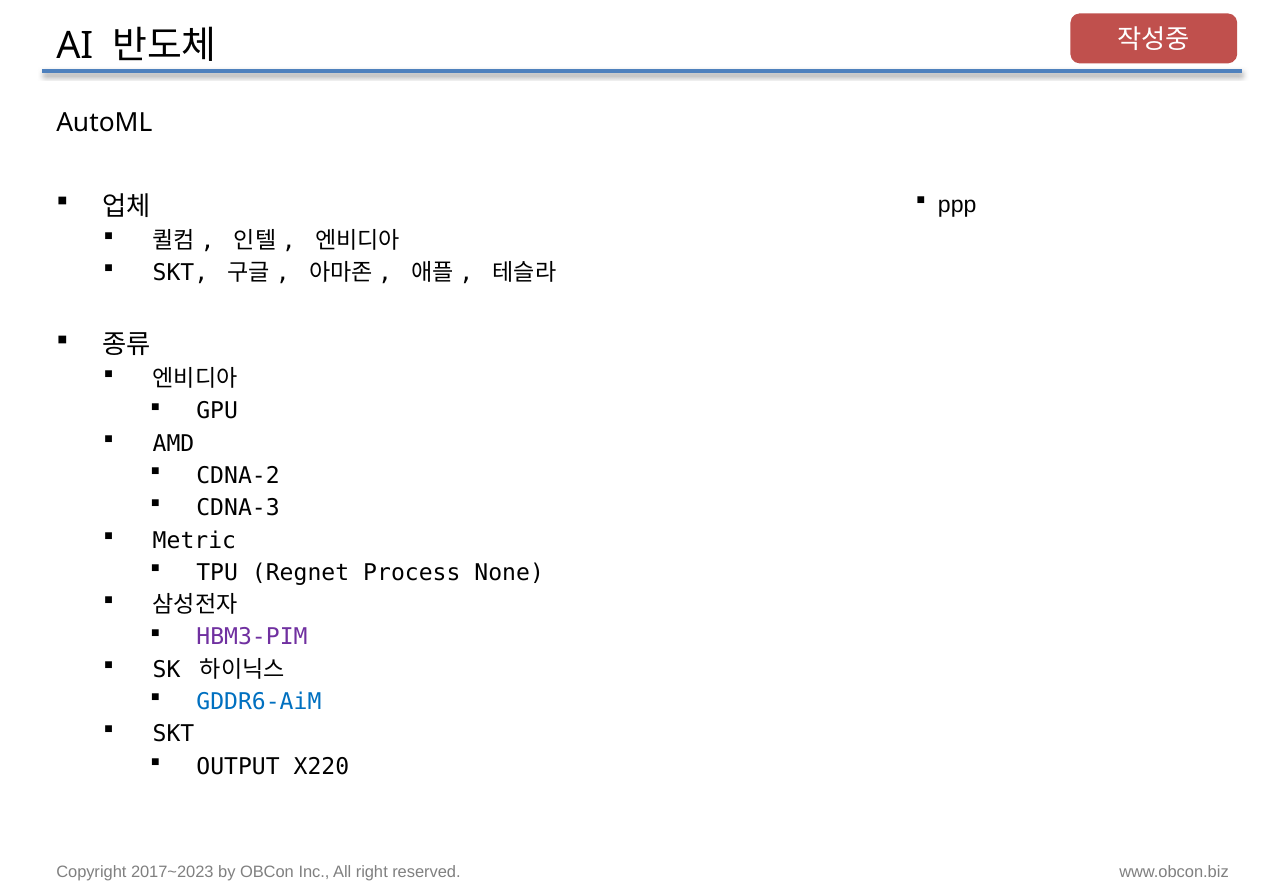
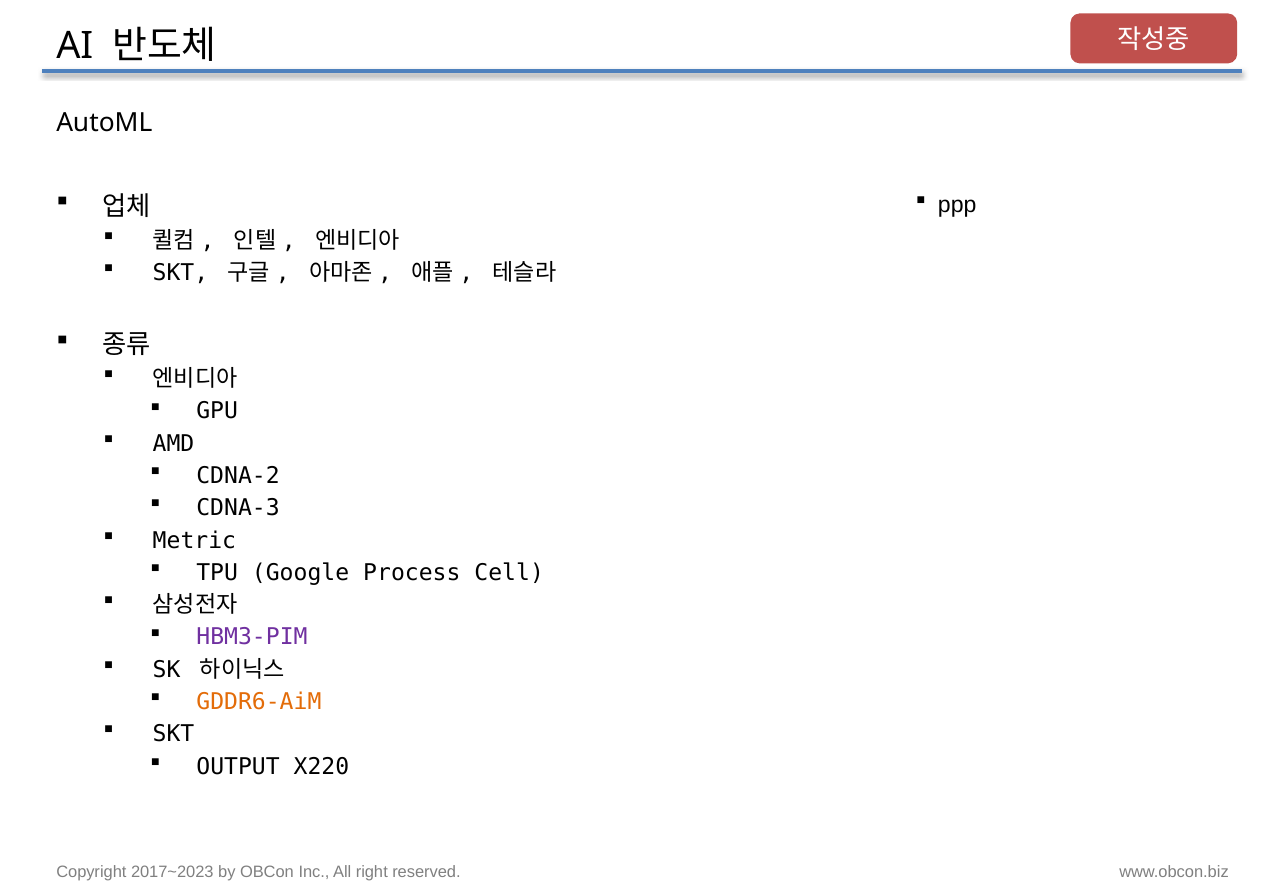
Regnet: Regnet -> Google
None: None -> Cell
GDDR6-AiM colour: blue -> orange
